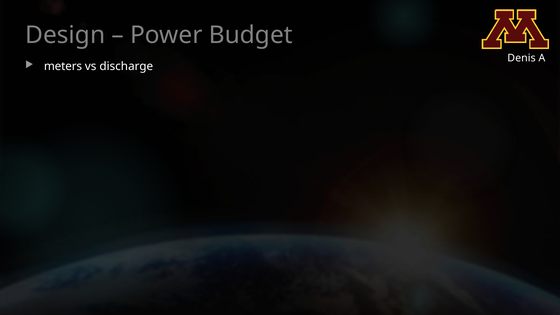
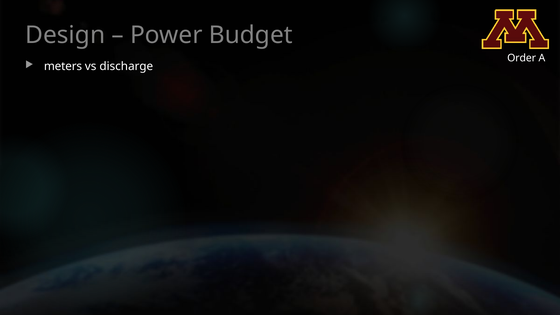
Denis: Denis -> Order
